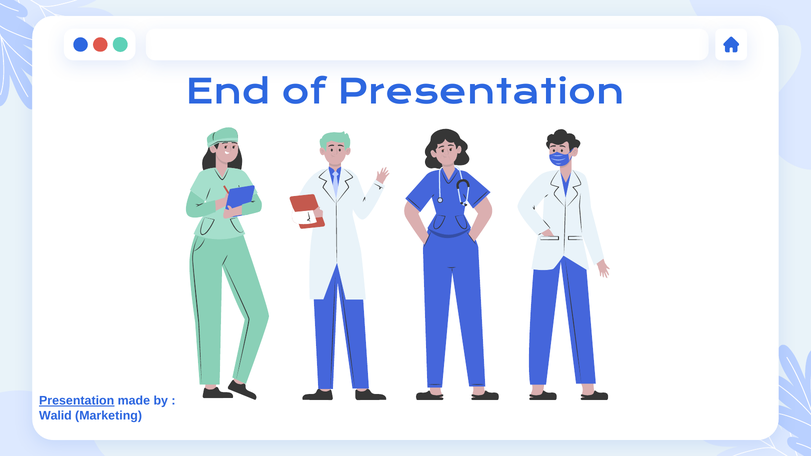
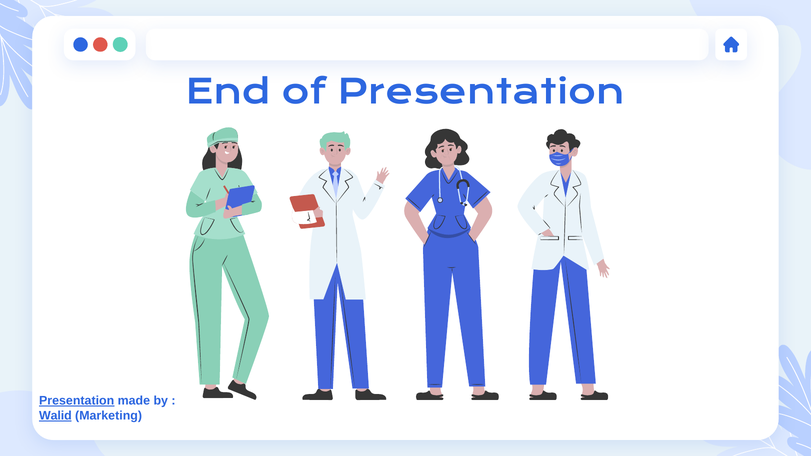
Walid underline: none -> present
